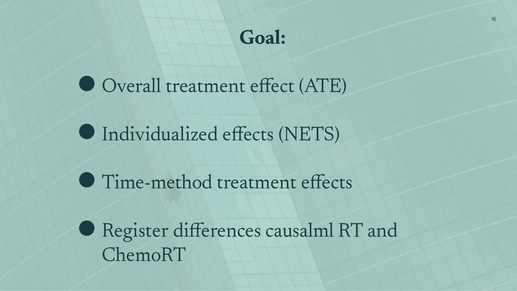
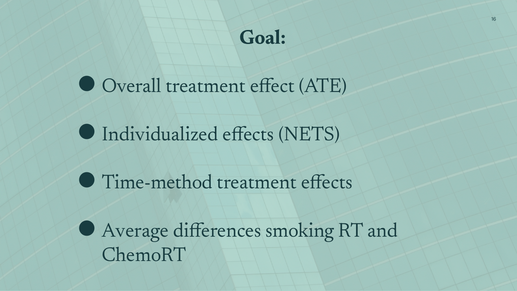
Register: Register -> Average
causalml: causalml -> smoking
